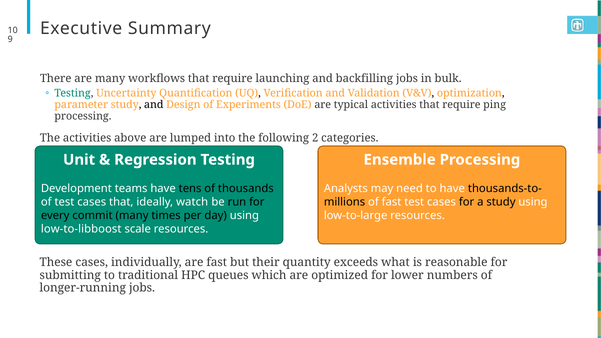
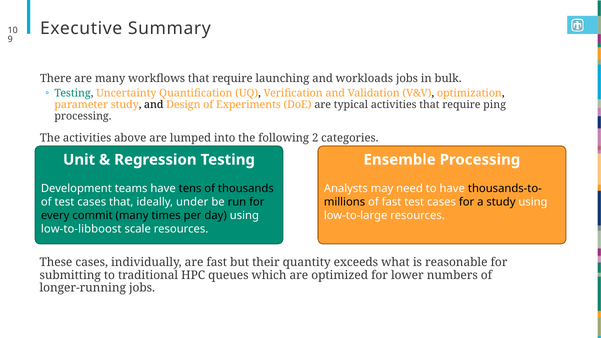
backfilling: backfilling -> workloads
watch: watch -> under
